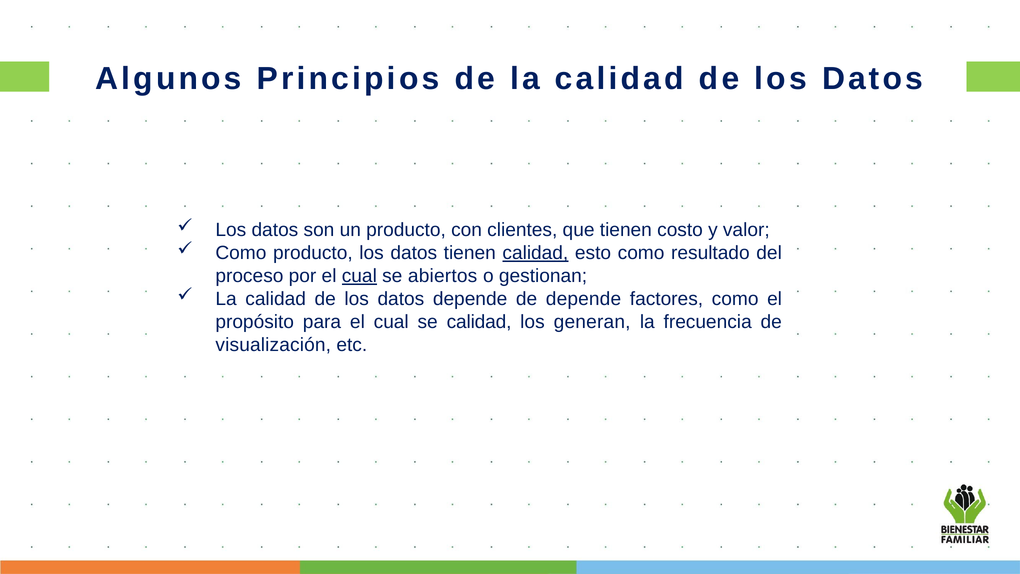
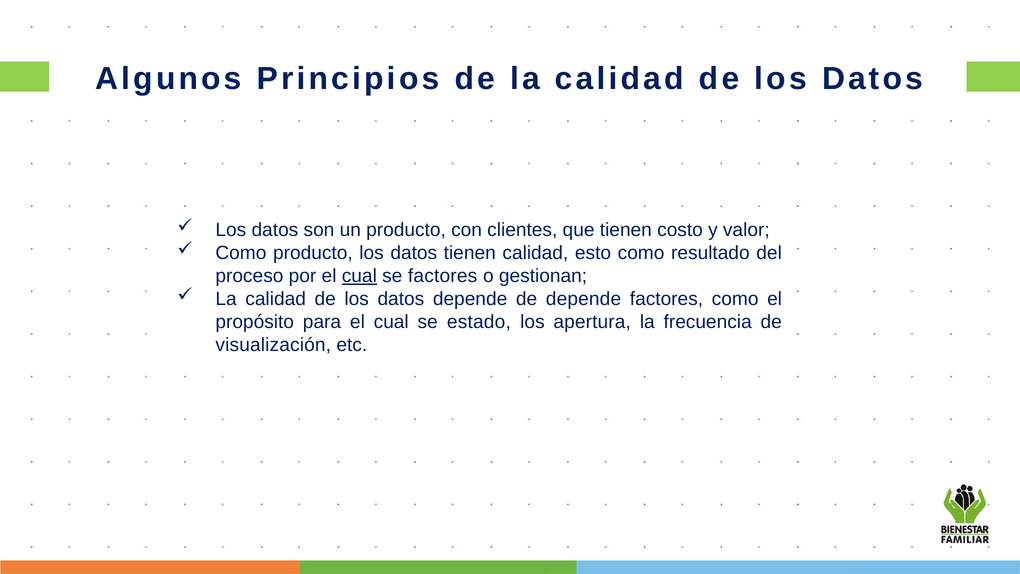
calidad at (535, 253) underline: present -> none
se abiertos: abiertos -> factores
se calidad: calidad -> estado
generan: generan -> apertura
